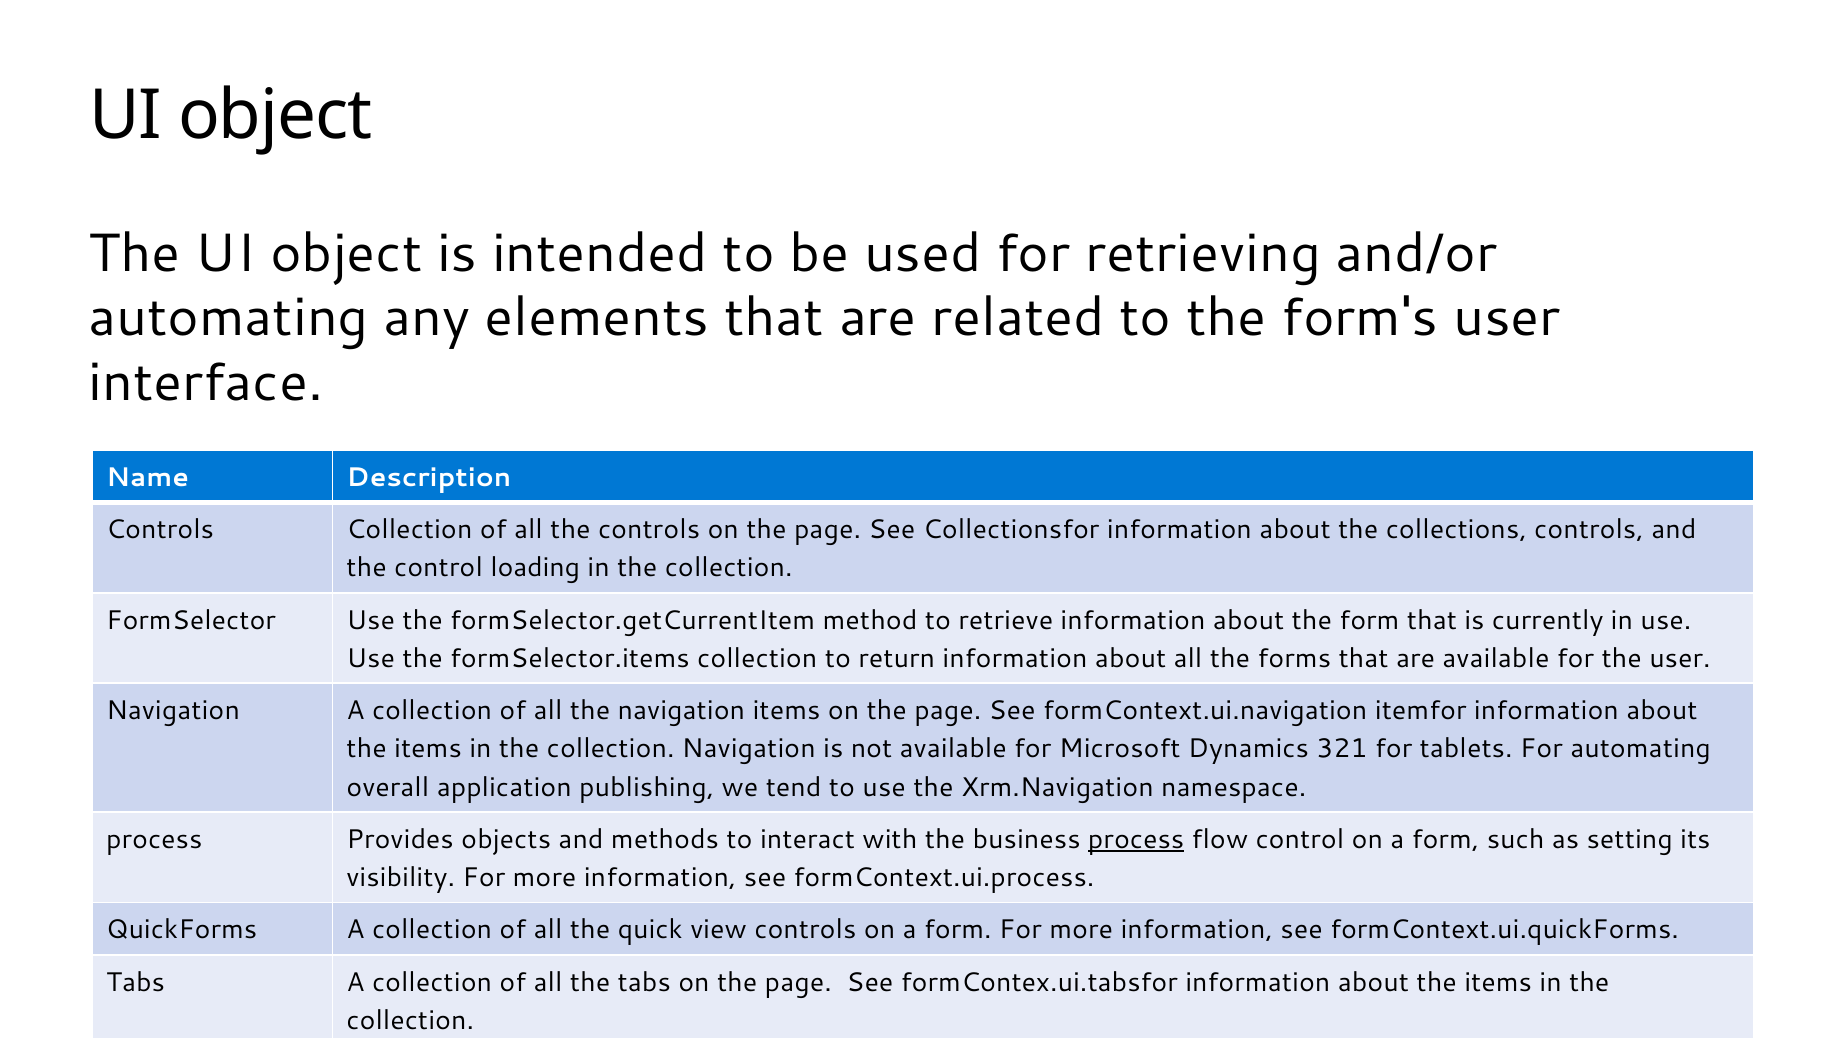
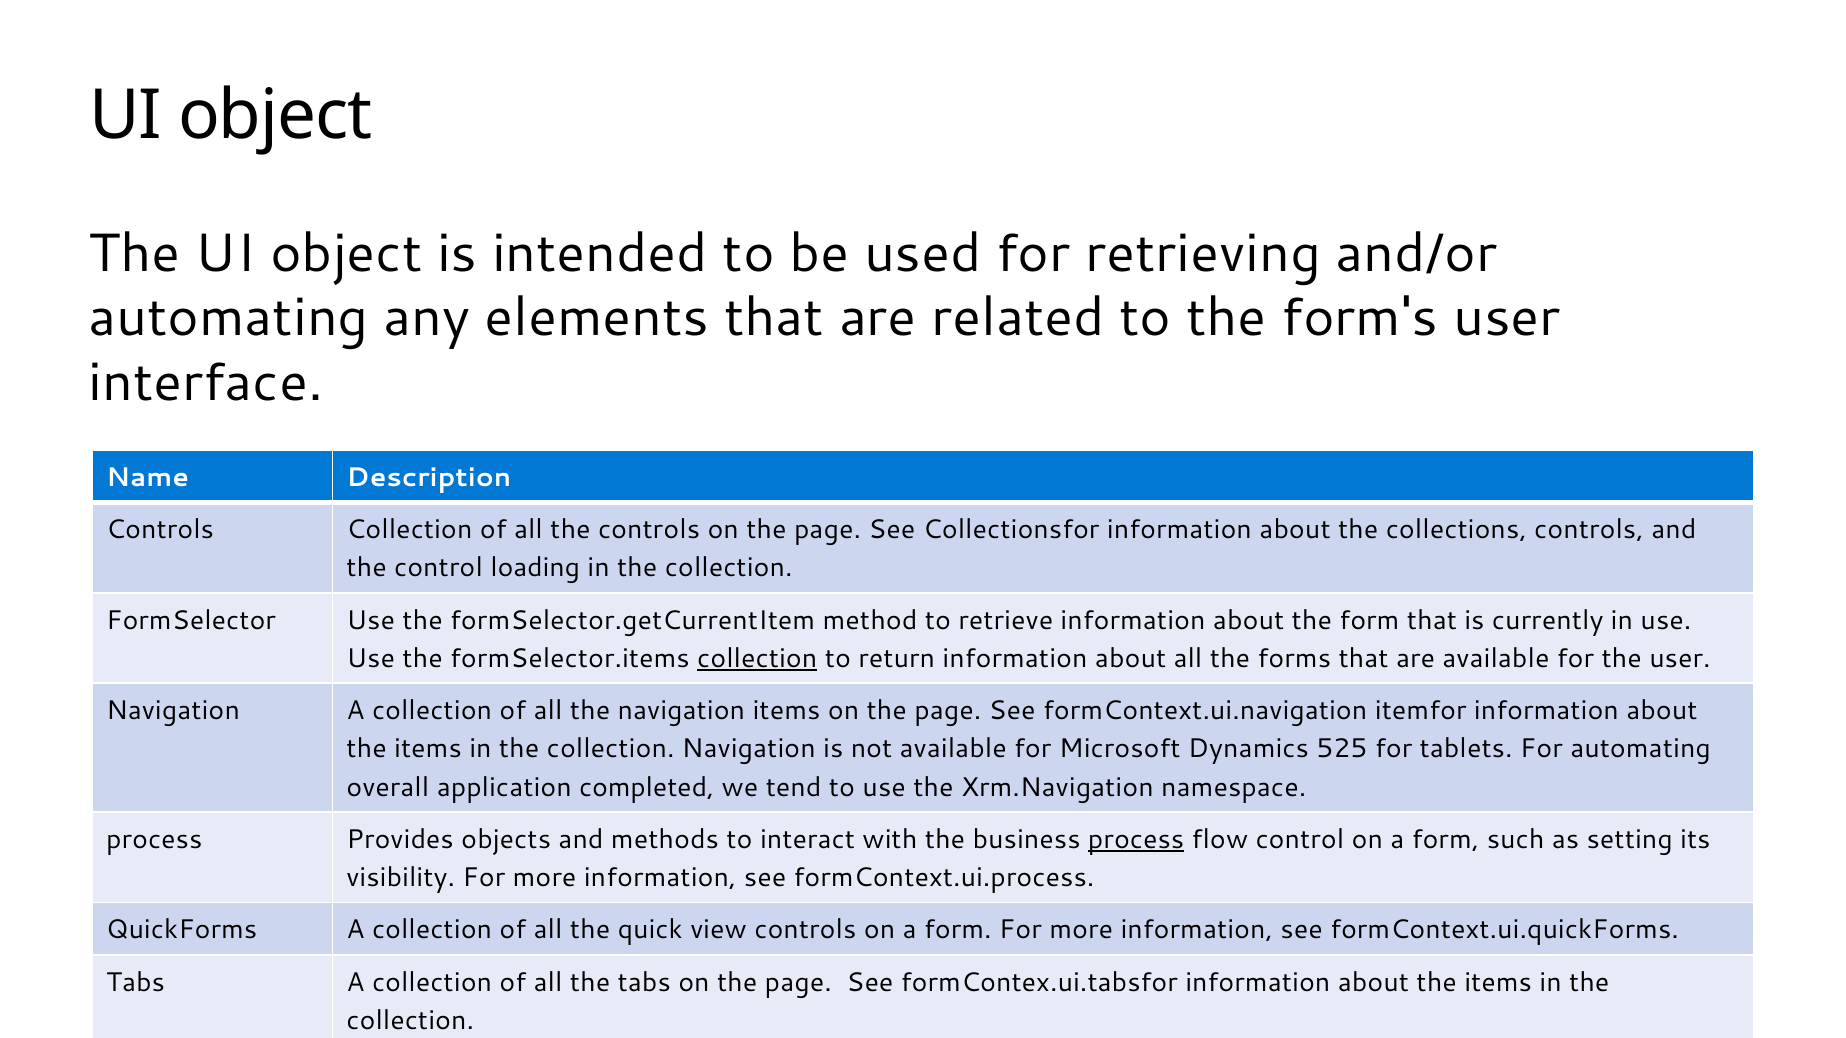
collection at (757, 659) underline: none -> present
321: 321 -> 525
publishing: publishing -> completed
